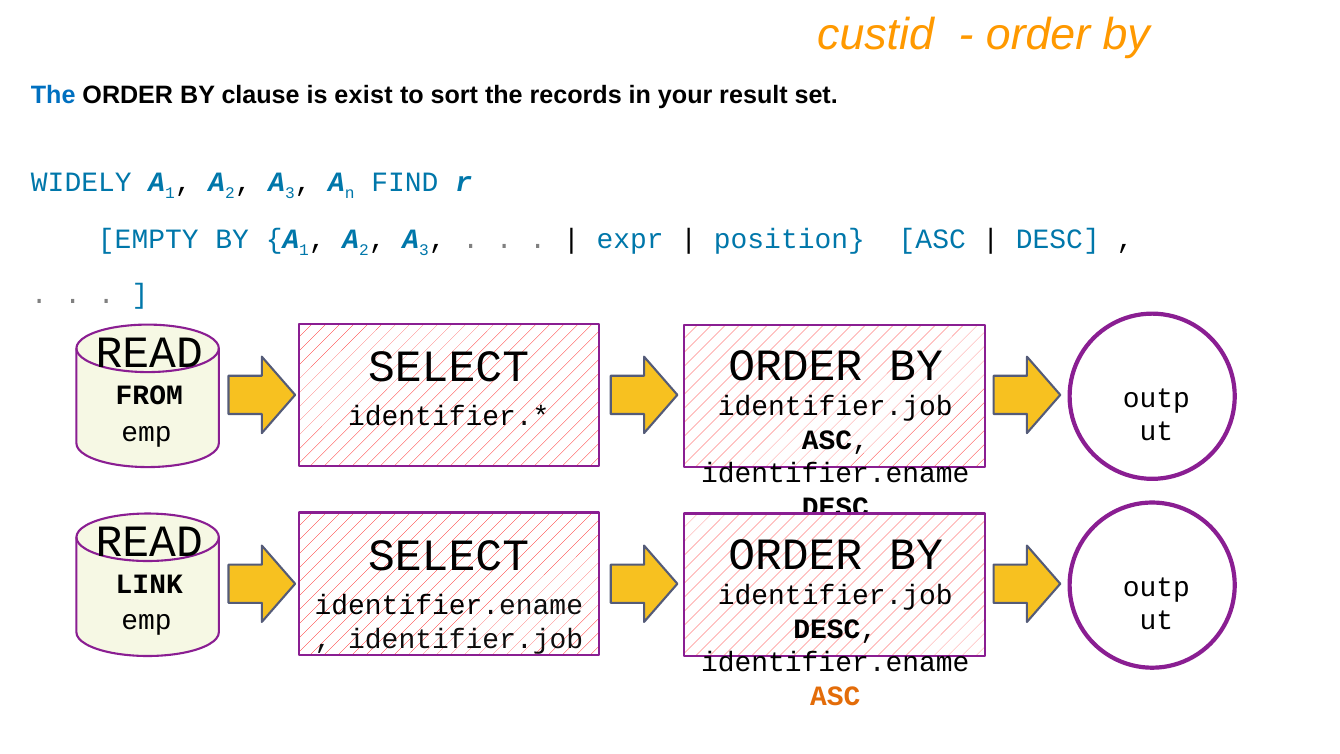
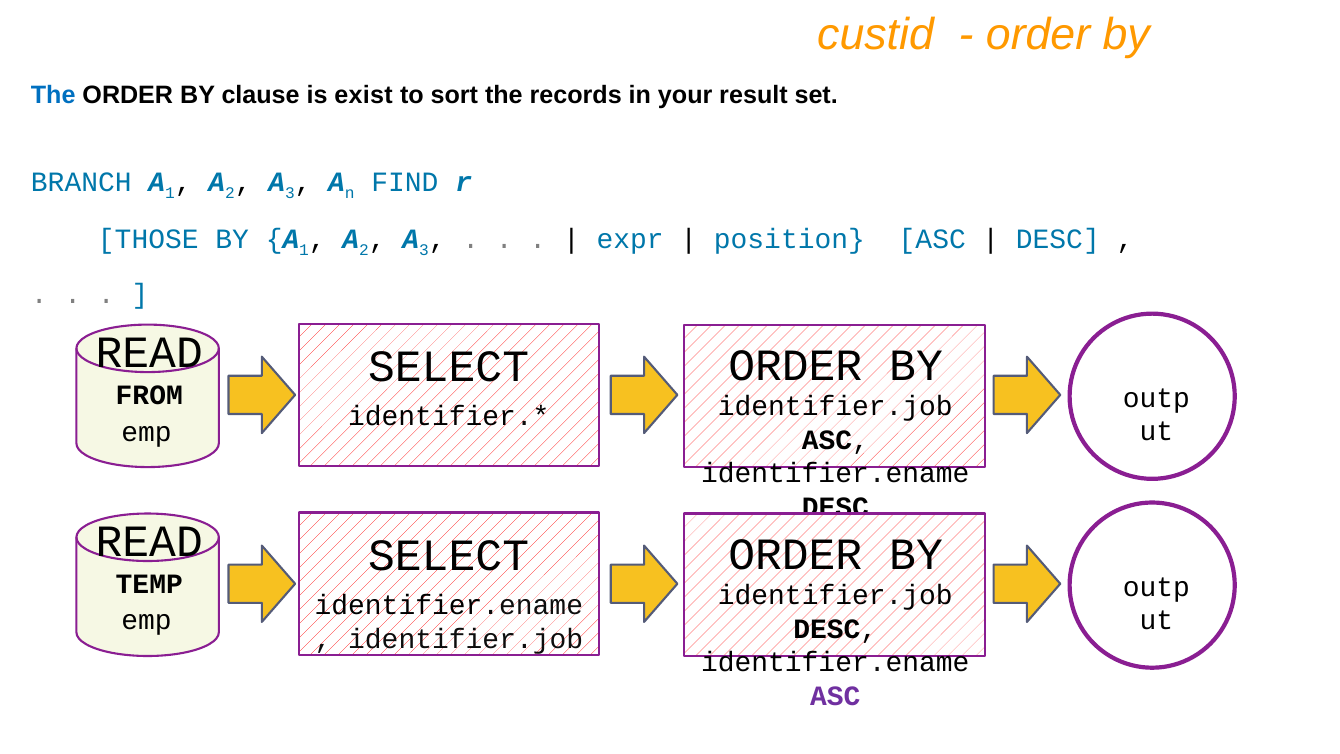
WIDELY: WIDELY -> BRANCH
EMPTY: EMPTY -> THOSE
LINK: LINK -> TEMP
ASC at (835, 696) colour: orange -> purple
